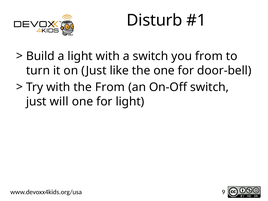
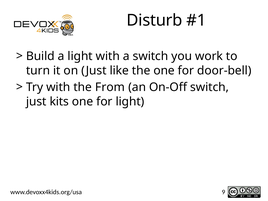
you from: from -> work
will: will -> kits
